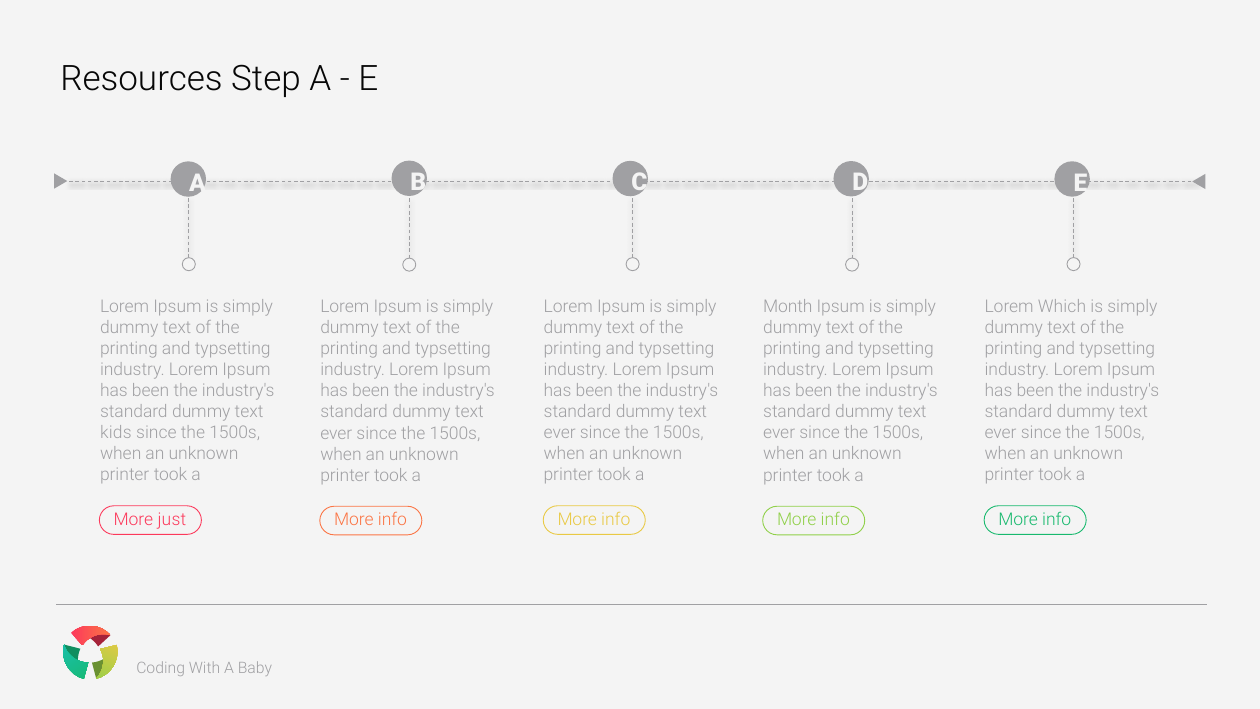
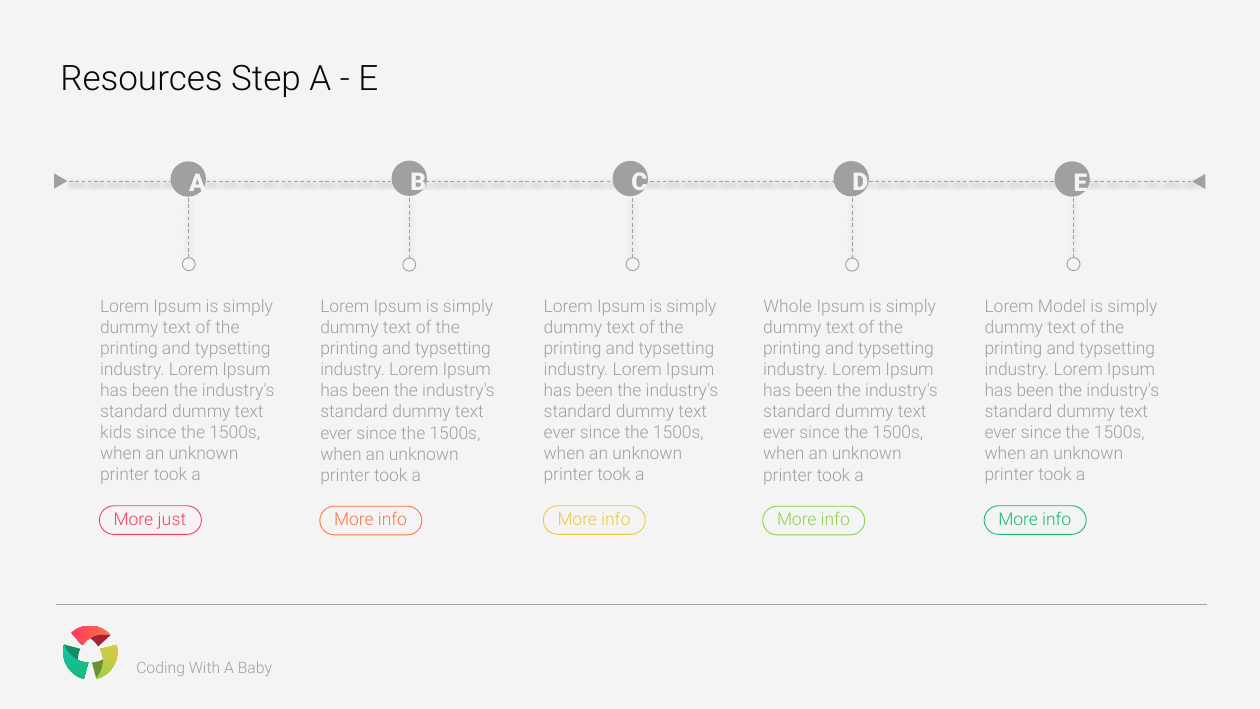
Which: Which -> Model
Month: Month -> Whole
